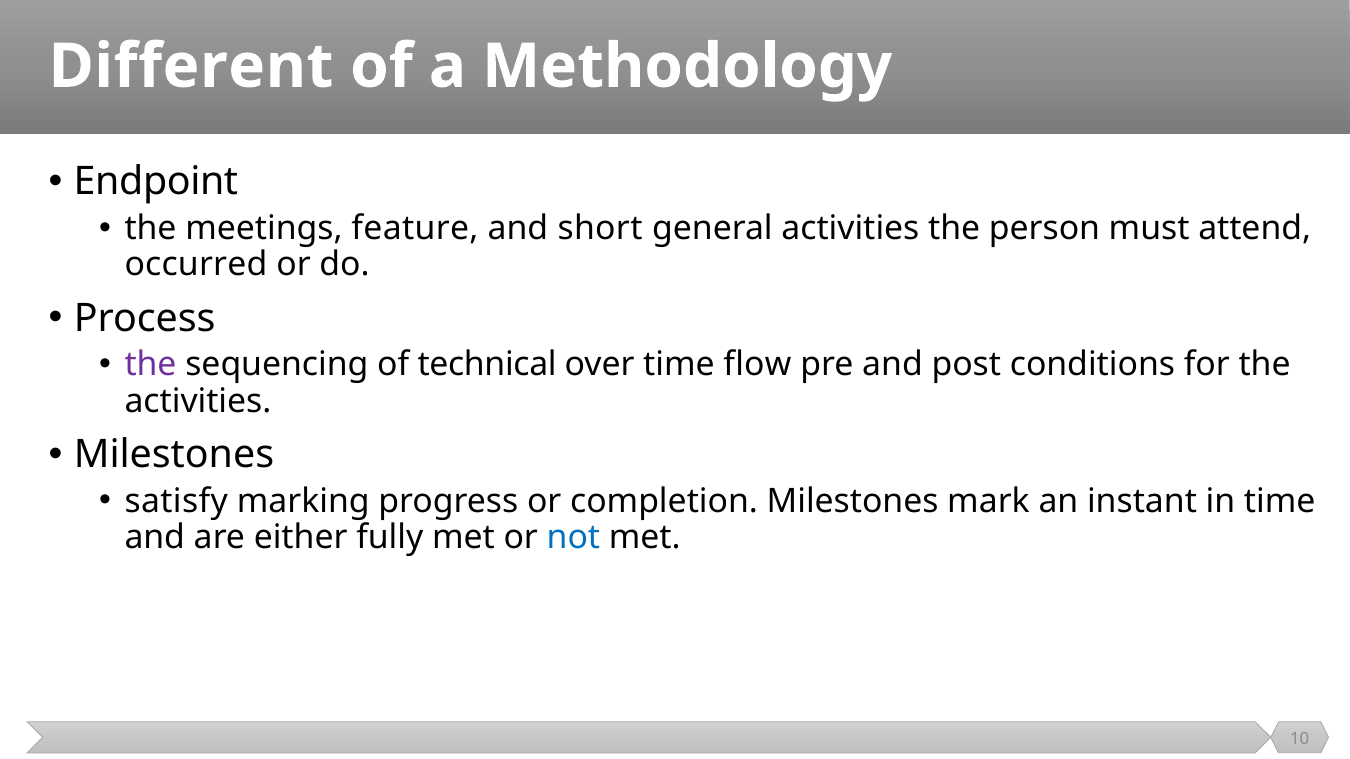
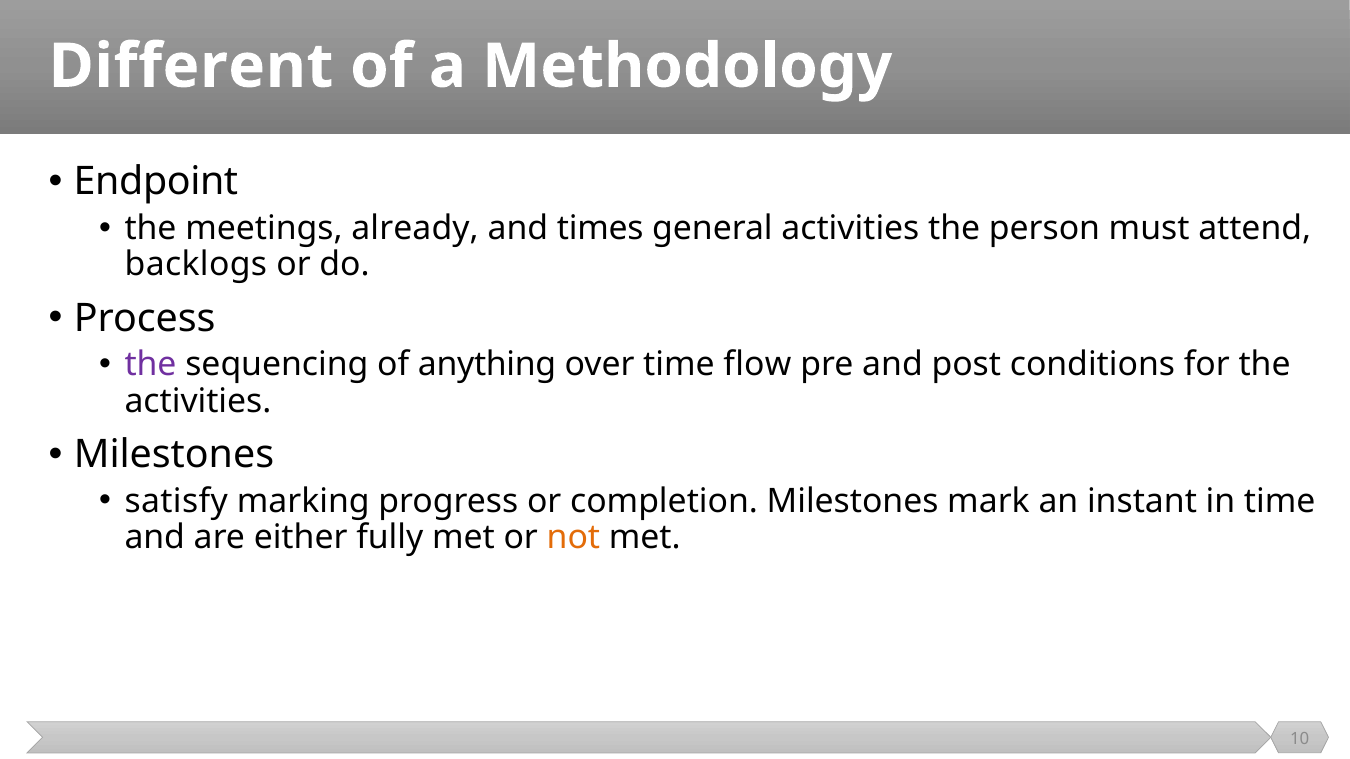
feature: feature -> already
short: short -> times
occurred: occurred -> backlogs
technical: technical -> anything
not colour: blue -> orange
